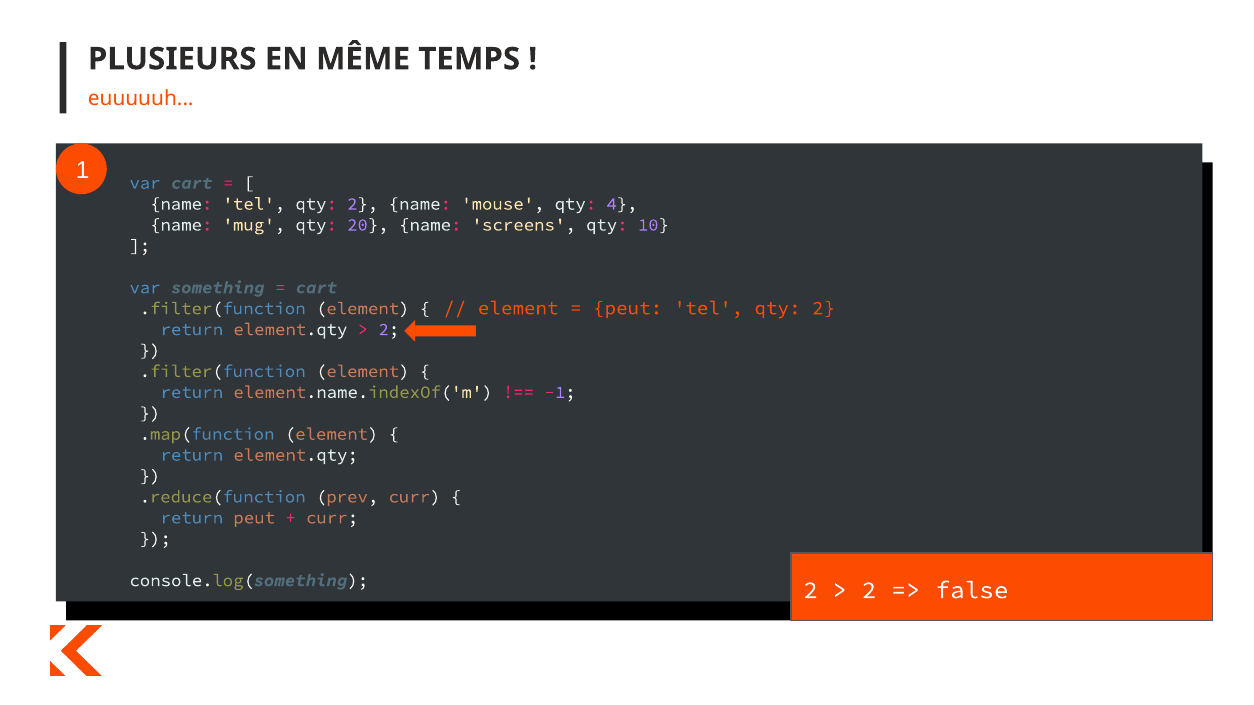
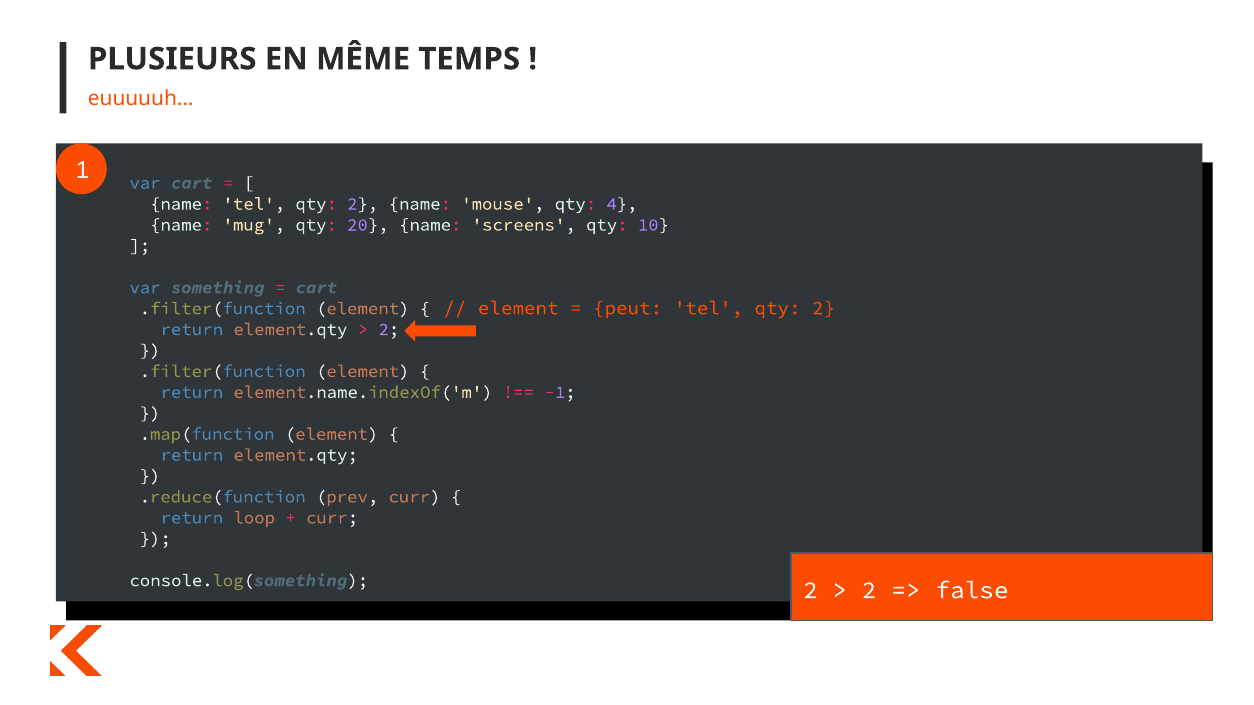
return peut: peut -> loop
